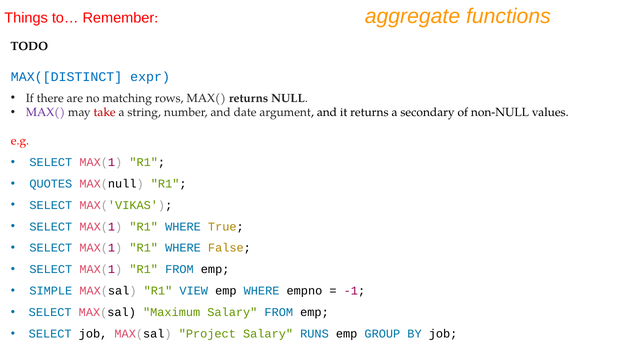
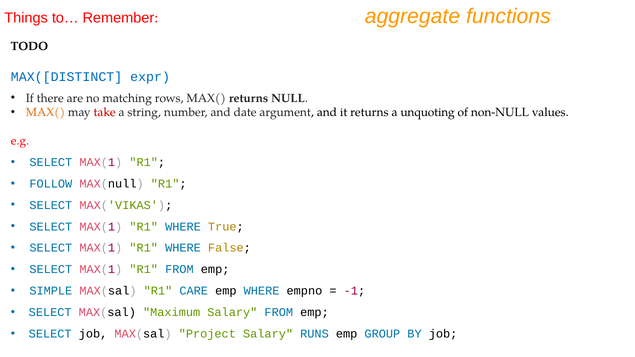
MAX( at (45, 112) colour: purple -> orange
secondary: secondary -> unquoting
QUOTES: QUOTES -> FOLLOW
VIEW: VIEW -> CARE
